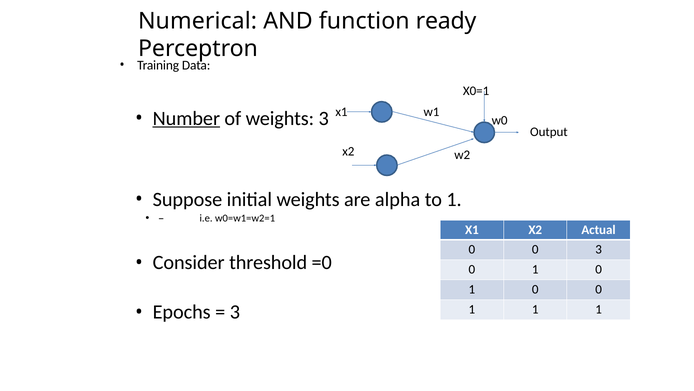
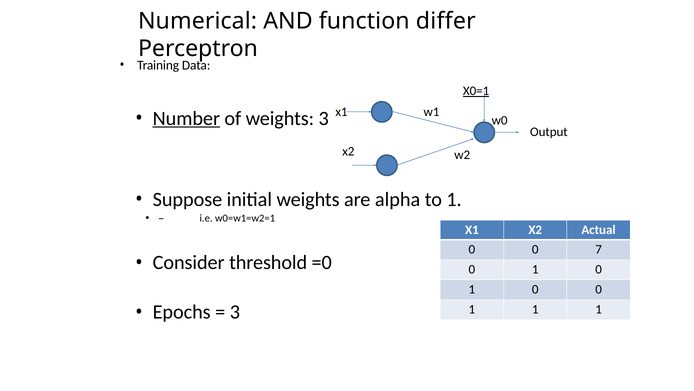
ready: ready -> differ
X0=1 underline: none -> present
0 3: 3 -> 7
